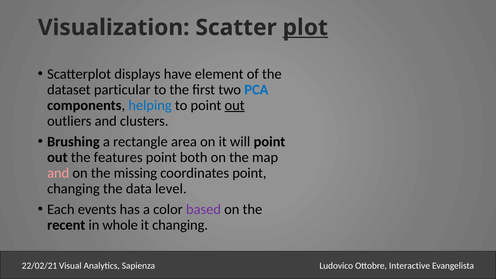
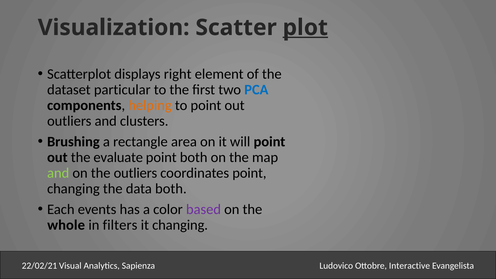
have: have -> right
helping colour: blue -> orange
out at (235, 105) underline: present -> none
features: features -> evaluate
and at (58, 173) colour: pink -> light green
the missing: missing -> outliers
data level: level -> both
recent: recent -> whole
whole: whole -> filters
